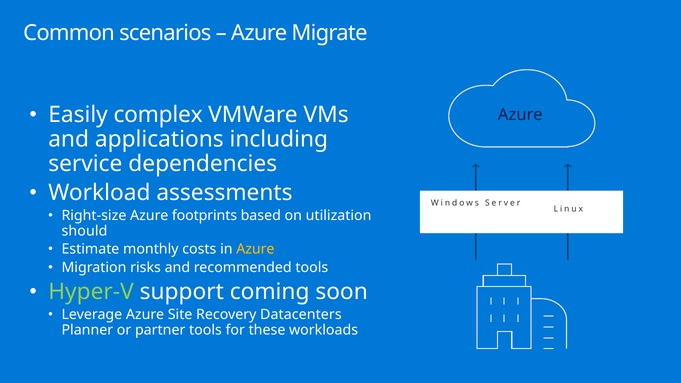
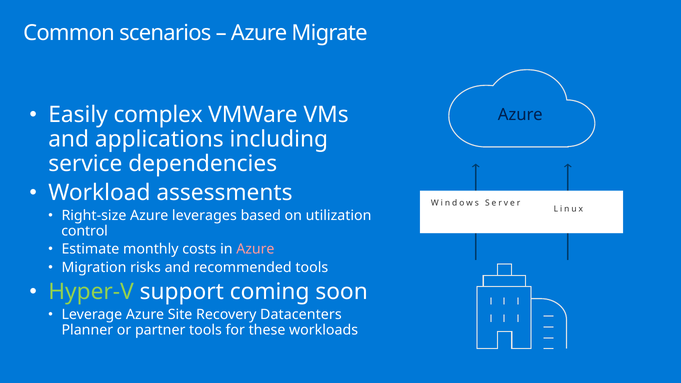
footprints: footprints -> leverages
should: should -> control
Azure at (255, 249) colour: yellow -> pink
